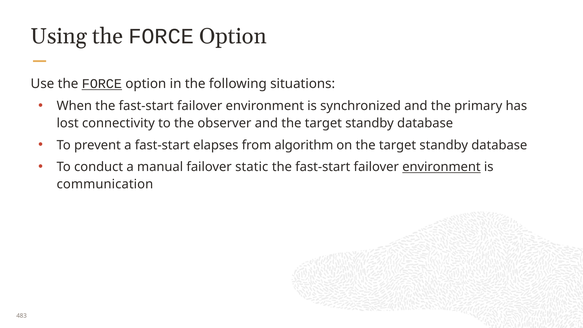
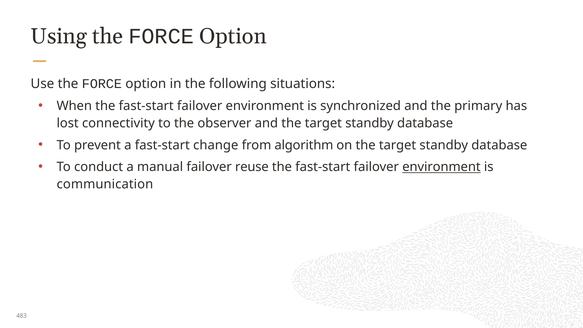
FORCE at (102, 84) underline: present -> none
elapses: elapses -> change
static: static -> reuse
